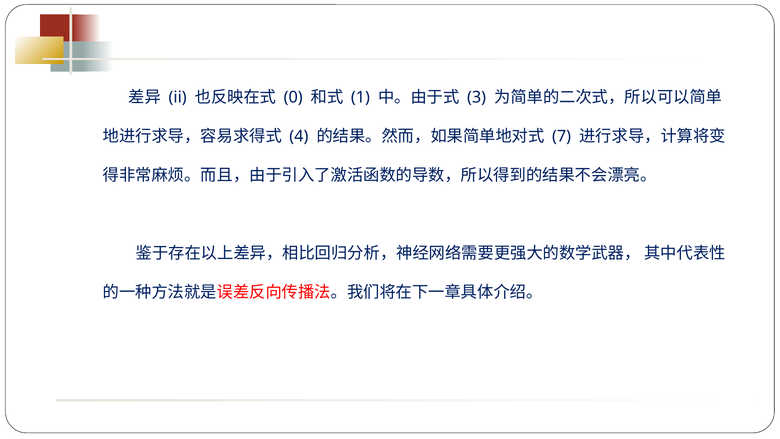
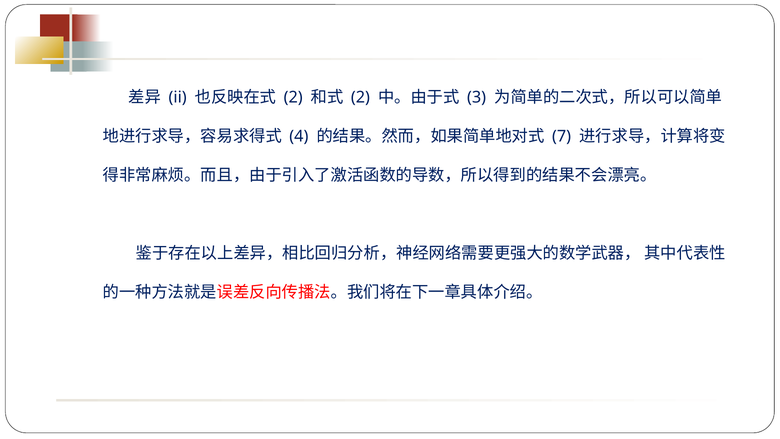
0 at (293, 97): 0 -> 2
1 at (360, 97): 1 -> 2
